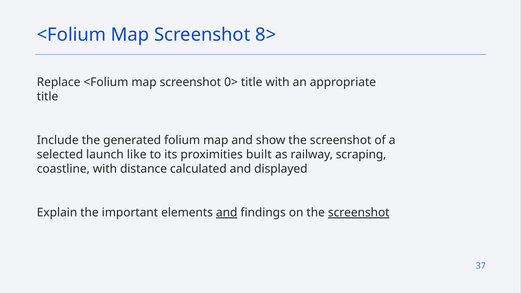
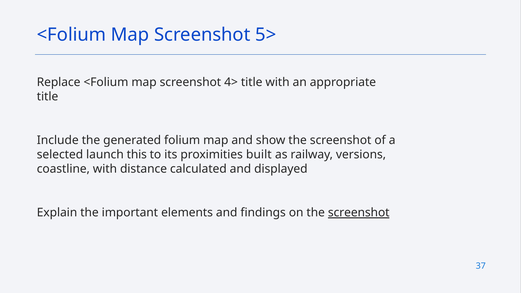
8>: 8> -> 5>
0>: 0> -> 4>
like: like -> this
scraping: scraping -> versions
and at (227, 213) underline: present -> none
